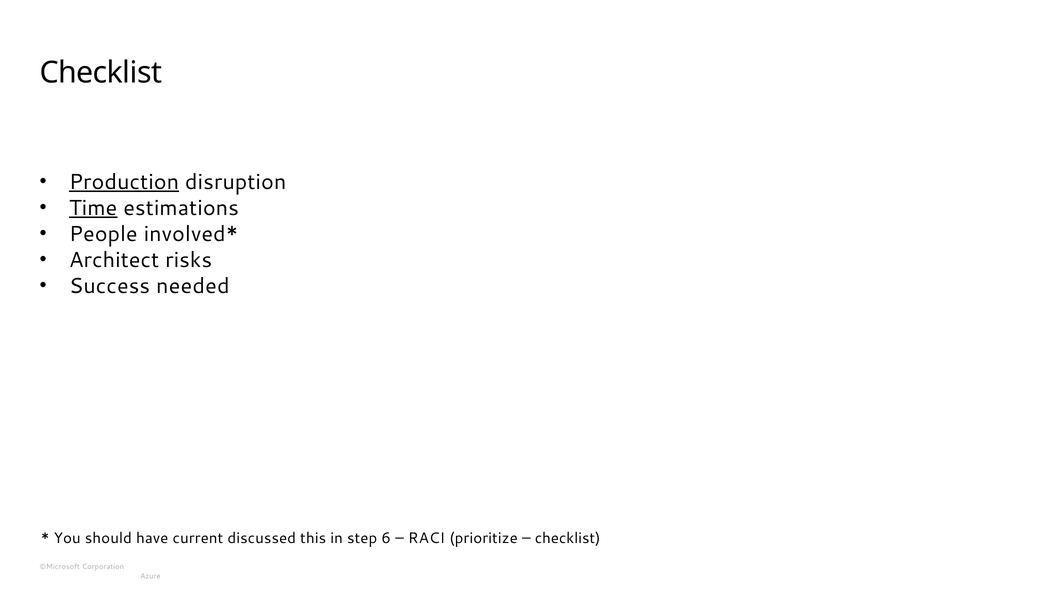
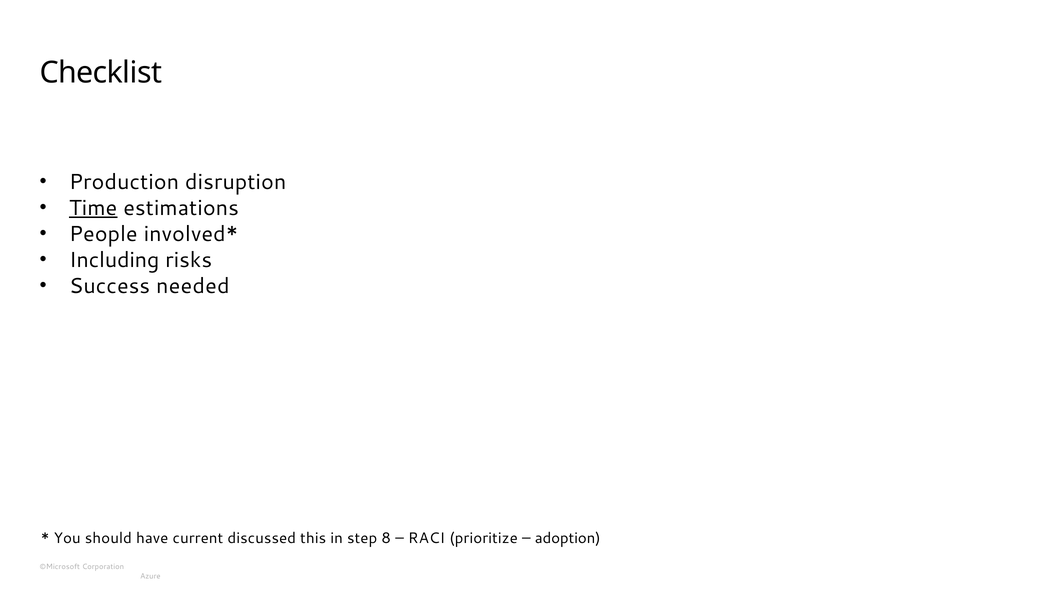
Production underline: present -> none
Architect: Architect -> Including
6: 6 -> 8
checklist at (568, 538): checklist -> adoption
